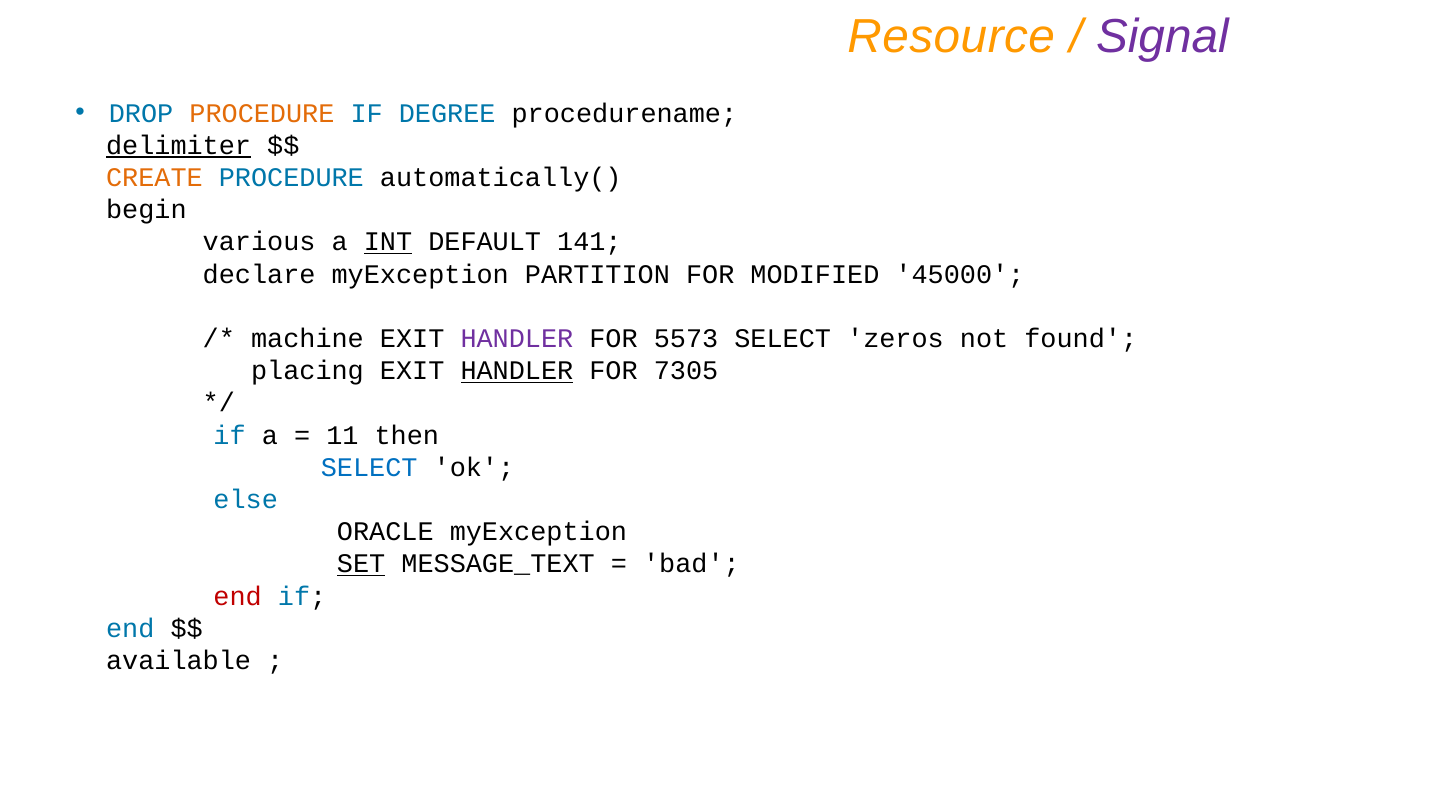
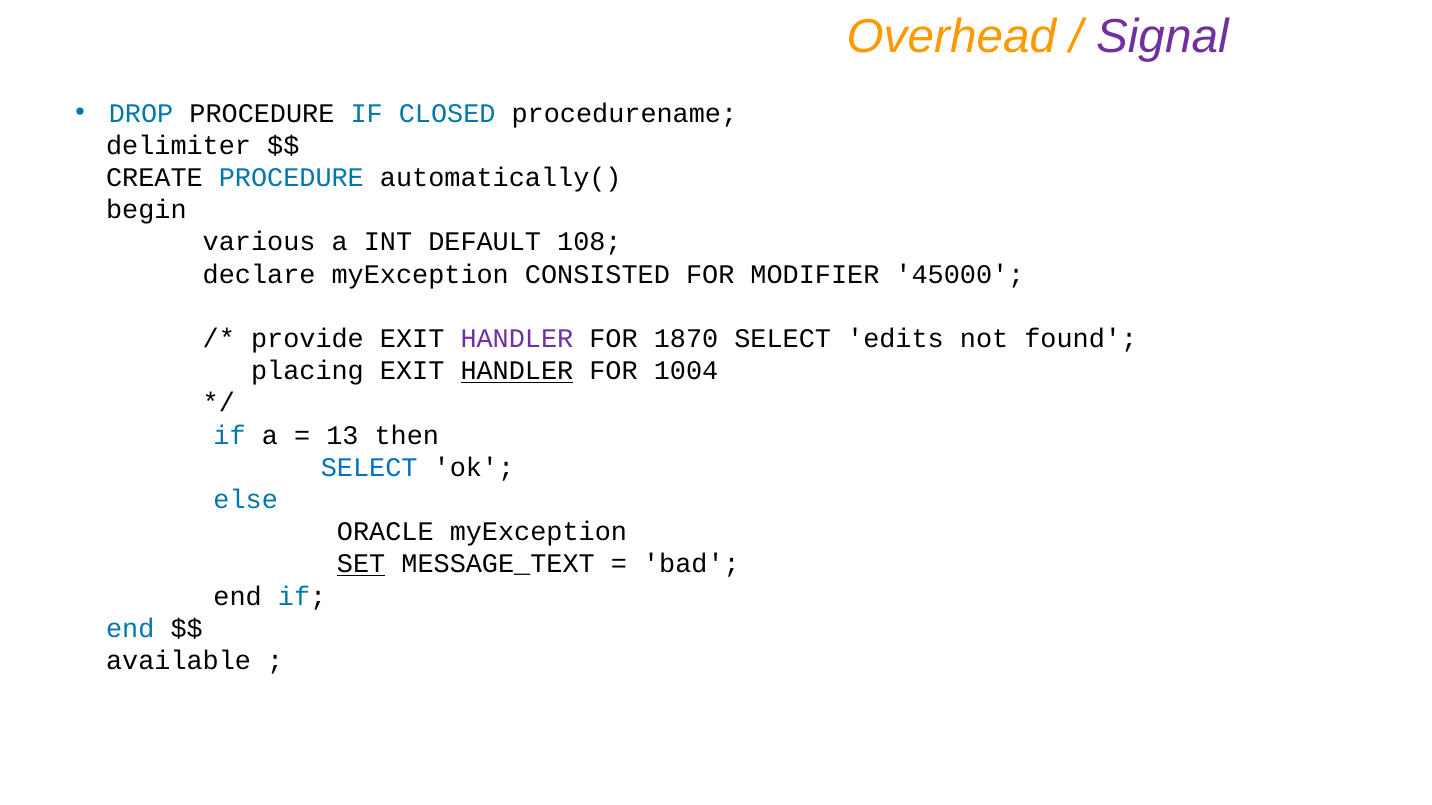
Resource: Resource -> Overhead
PROCEDURE at (262, 113) colour: orange -> black
DEGREE: DEGREE -> CLOSED
delimiter underline: present -> none
CREATE colour: orange -> black
INT underline: present -> none
141: 141 -> 108
PARTITION: PARTITION -> CONSISTED
MODIFIED: MODIFIED -> MODIFIER
machine: machine -> provide
5573: 5573 -> 1870
zeros: zeros -> edits
7305: 7305 -> 1004
11: 11 -> 13
end at (238, 597) colour: red -> black
